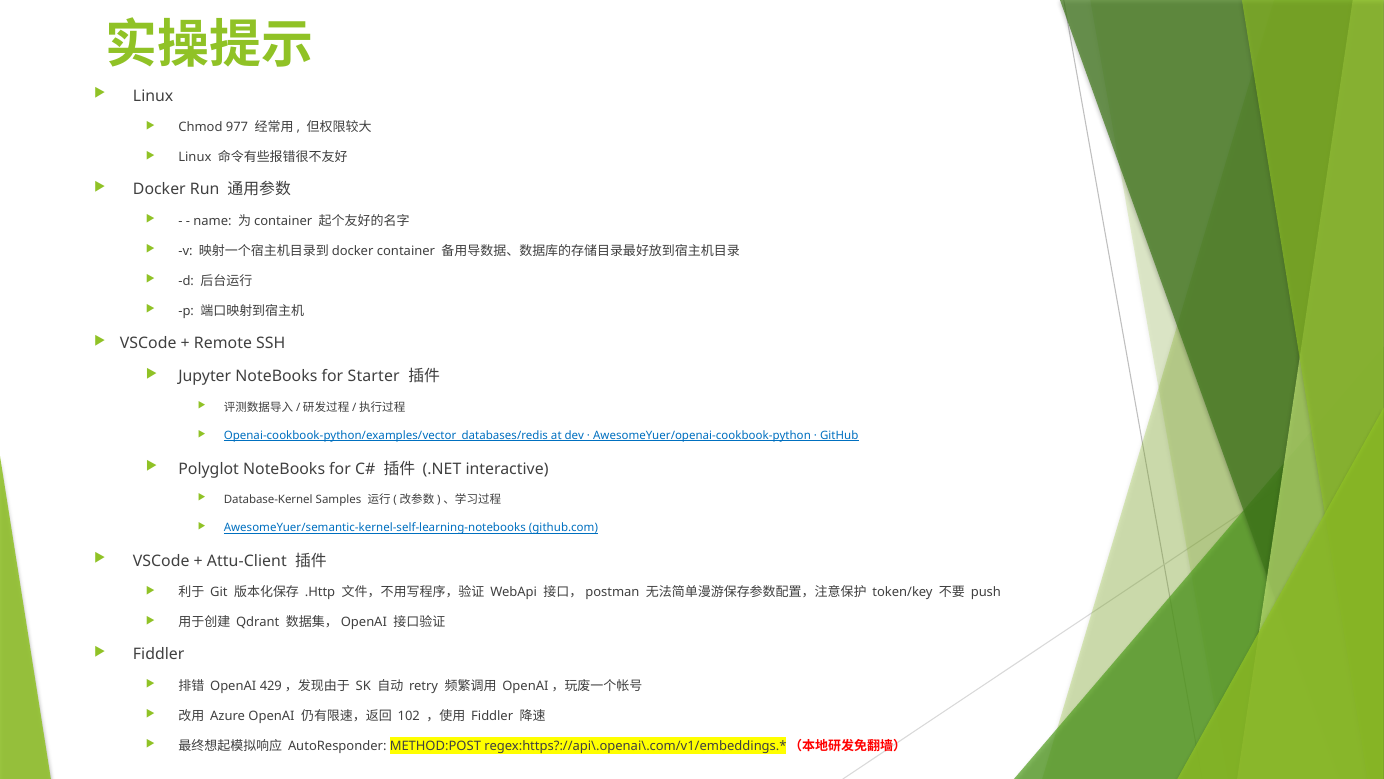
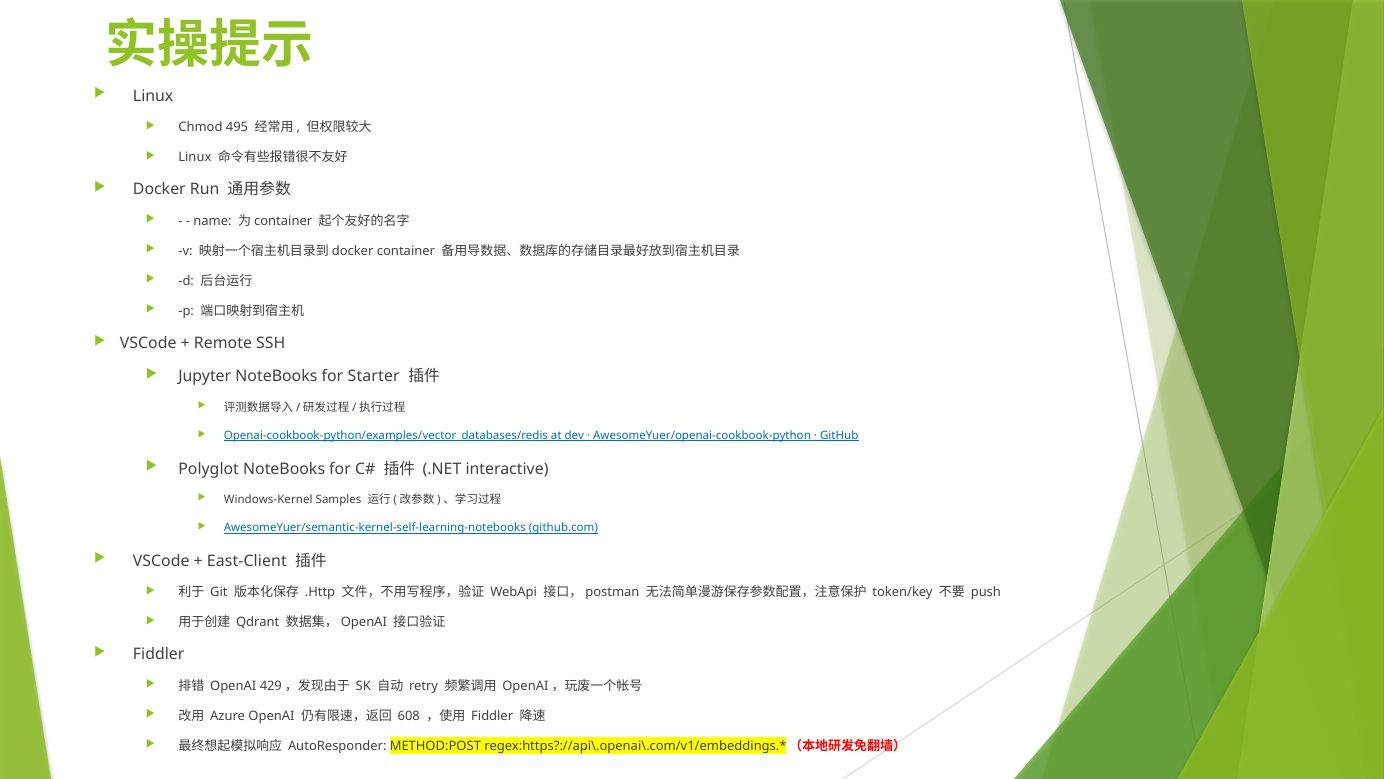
977: 977 -> 495
Database-Kernel: Database-Kernel -> Windows-Kernel
Attu-Client: Attu-Client -> East-Client
102: 102 -> 608
